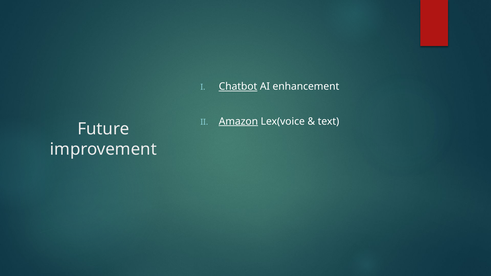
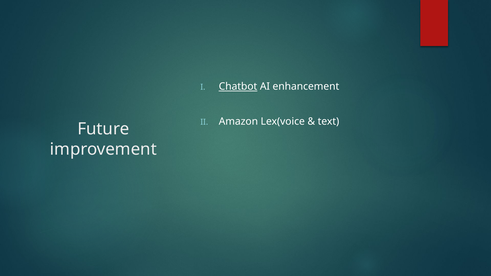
Amazon underline: present -> none
